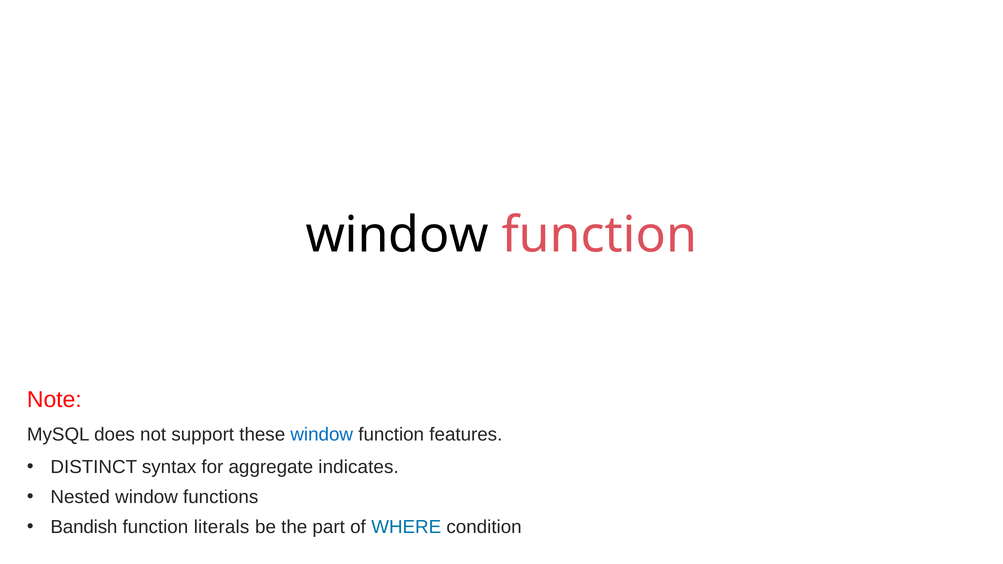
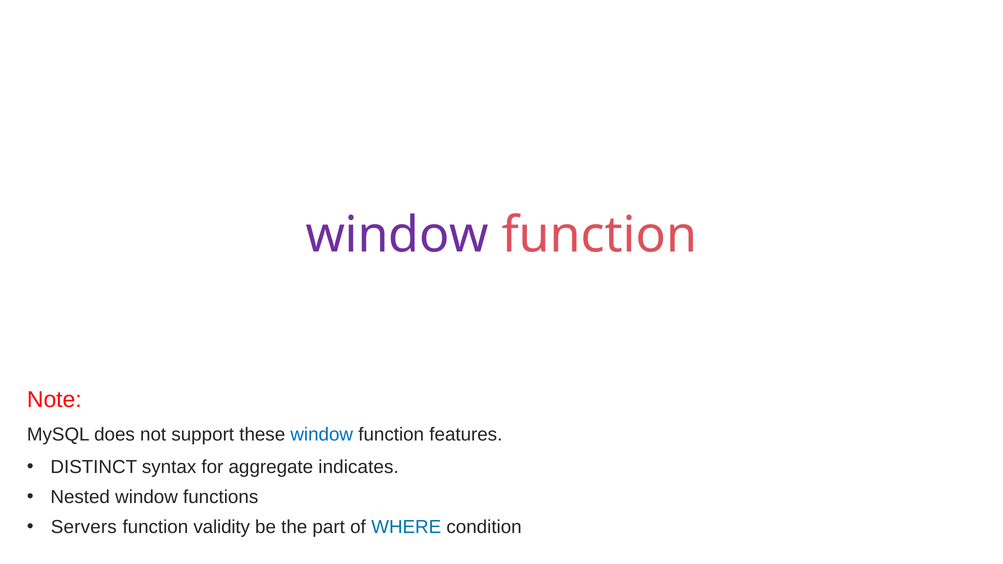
window at (397, 235) colour: black -> purple
Bandish: Bandish -> Servers
literals: literals -> validity
